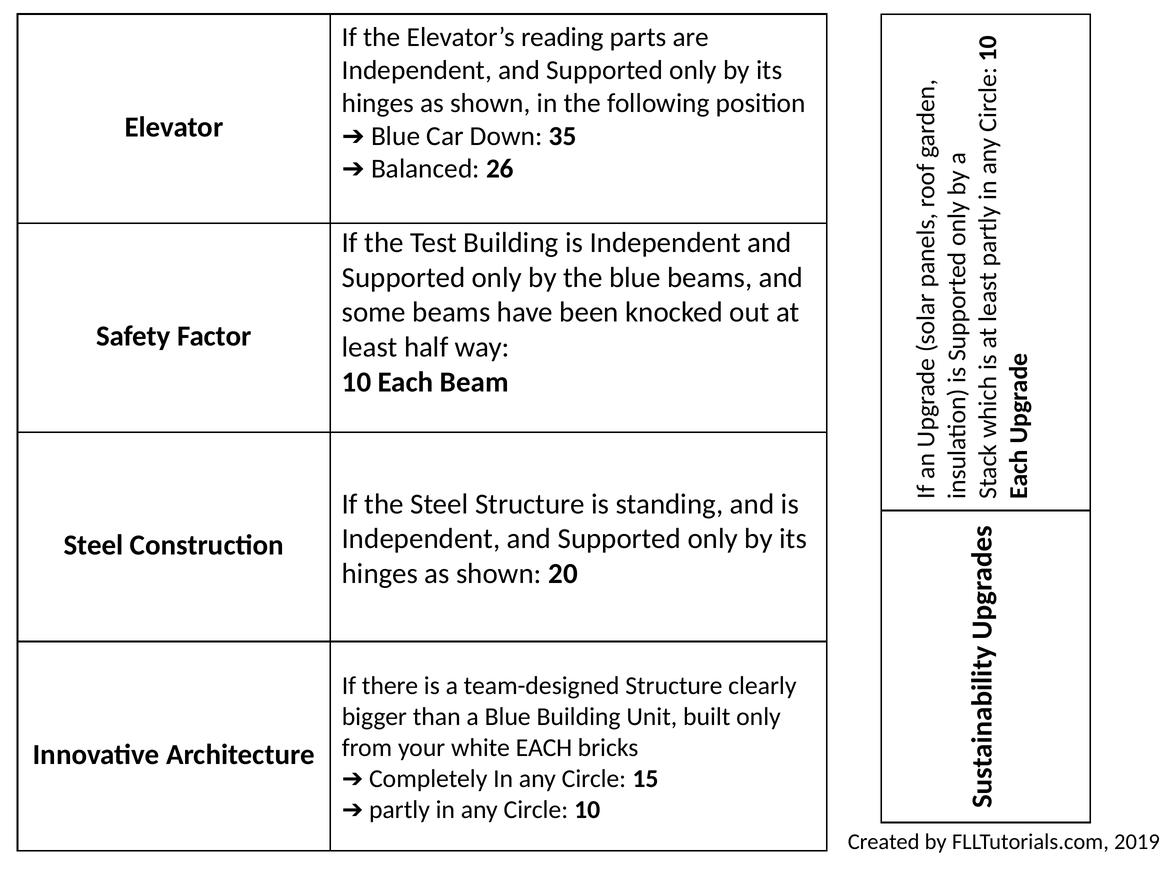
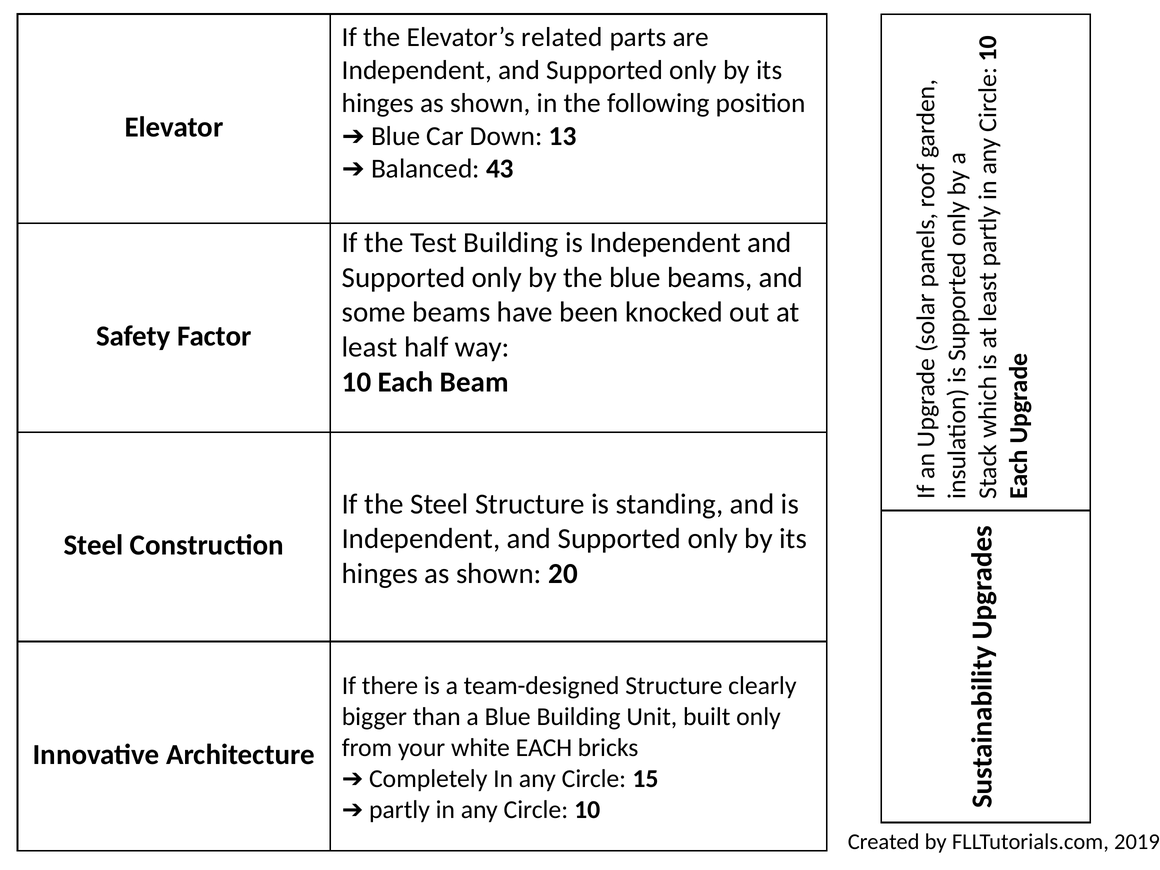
reading: reading -> related
35: 35 -> 13
26: 26 -> 43
